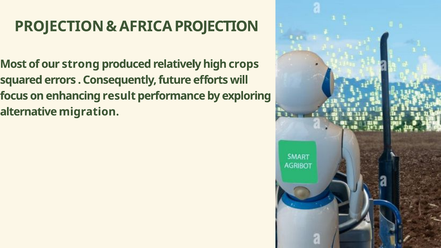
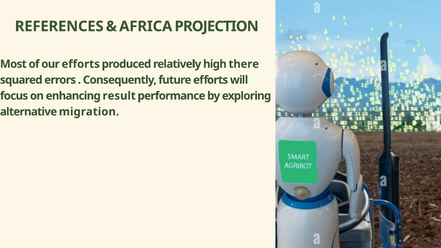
PROJECTION at (59, 26): PROJECTION -> REFERENCES
our strong: strong -> efforts
crops: crops -> there
